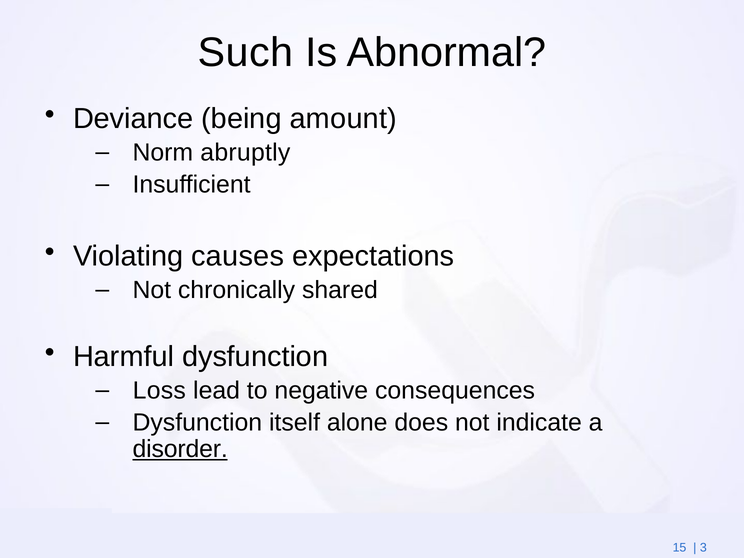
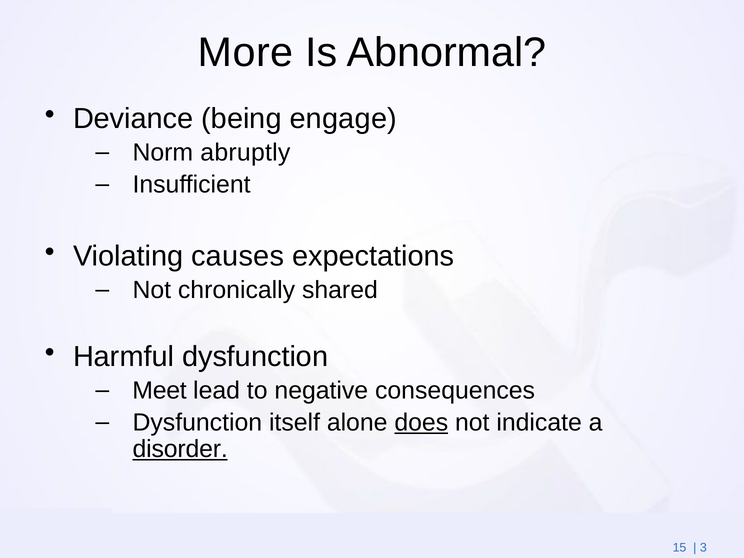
Such: Such -> More
amount: amount -> engage
Loss: Loss -> Meet
does underline: none -> present
